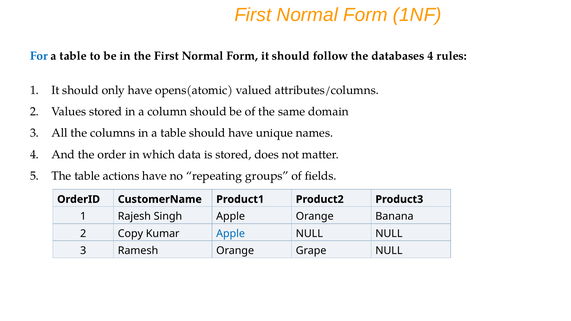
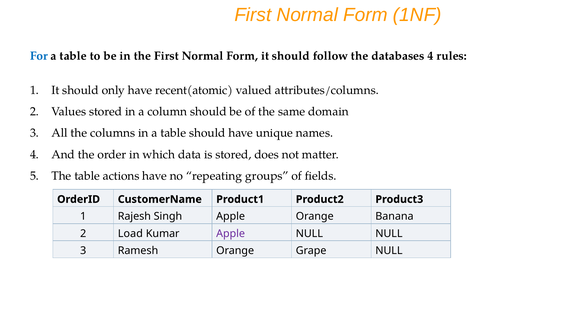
opens(atomic: opens(atomic -> recent(atomic
Copy: Copy -> Load
Apple at (231, 234) colour: blue -> purple
